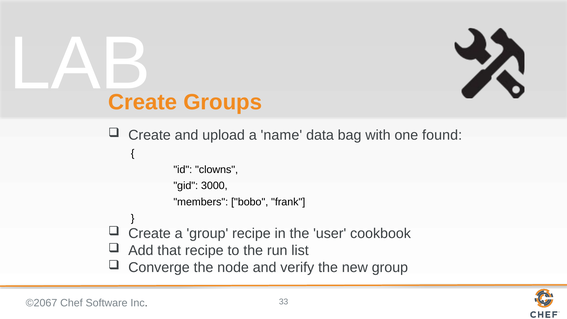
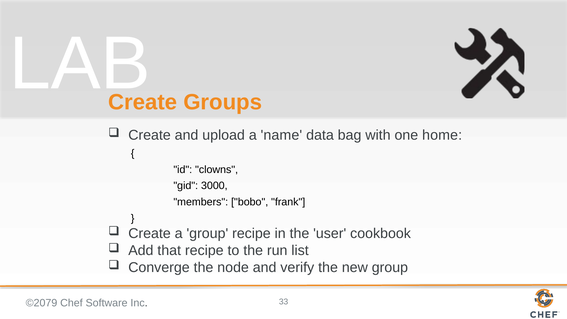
found: found -> home
©2067: ©2067 -> ©2079
